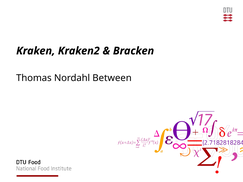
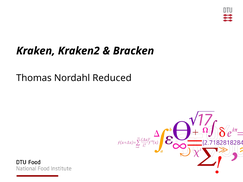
Between: Between -> Reduced
